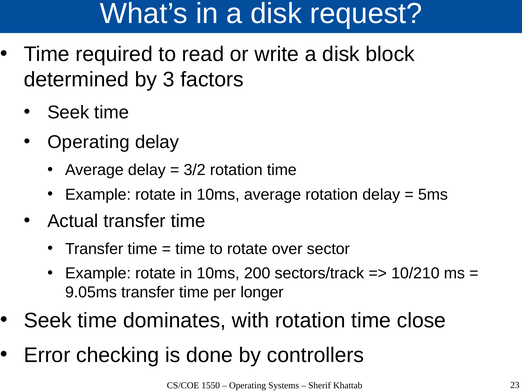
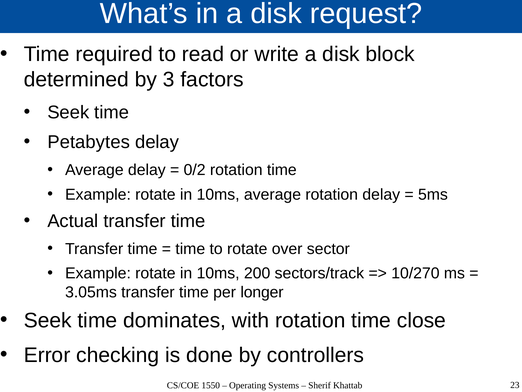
Operating at (89, 142): Operating -> Petabytes
3/2: 3/2 -> 0/2
10/210: 10/210 -> 10/270
9.05ms: 9.05ms -> 3.05ms
